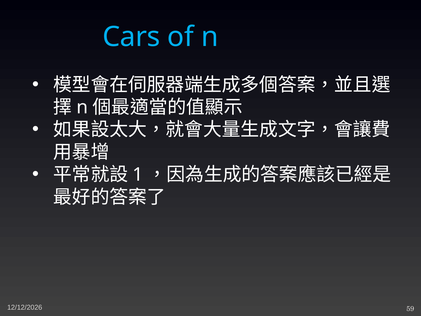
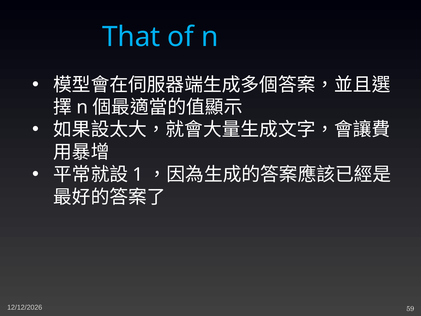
Cars: Cars -> That
